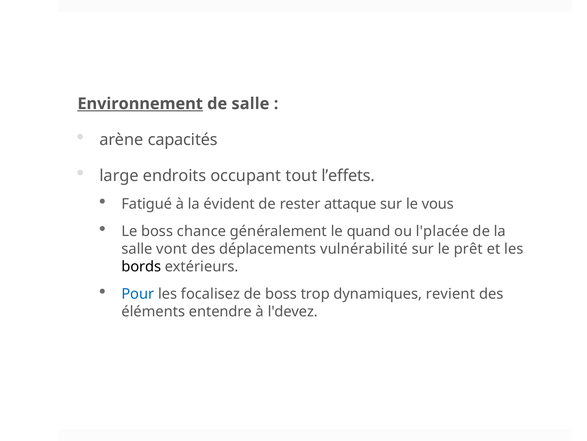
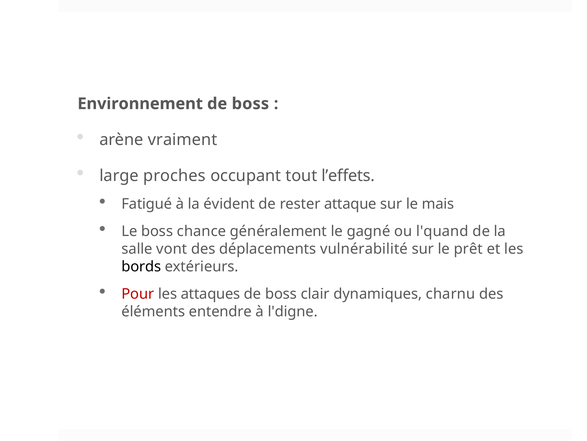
Environnement underline: present -> none
salle at (250, 104): salle -> boss
capacités: capacités -> vraiment
endroits: endroits -> proches
vous: vous -> mais
quand: quand -> gagné
l'placée: l'placée -> l'quand
Pour colour: blue -> red
focalisez: focalisez -> attaques
trop: trop -> clair
revient: revient -> charnu
l'devez: l'devez -> l'digne
